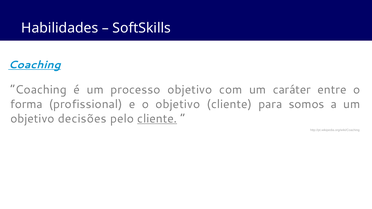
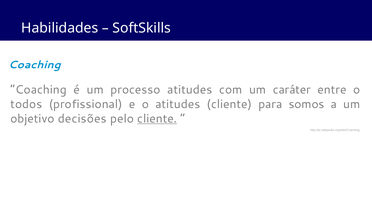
Coaching at (34, 65) underline: present -> none
processo objetivo: objetivo -> atitudes
forma: forma -> todos
o objetivo: objetivo -> atitudes
